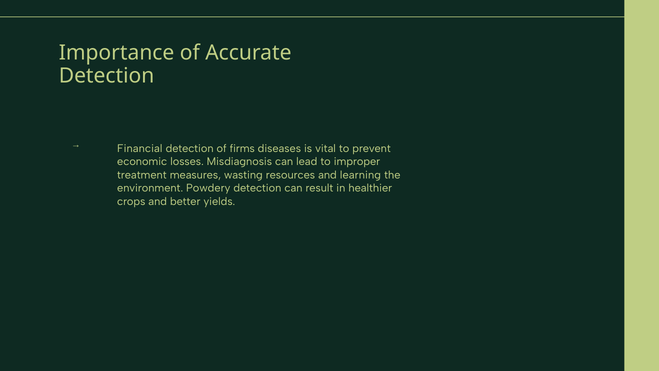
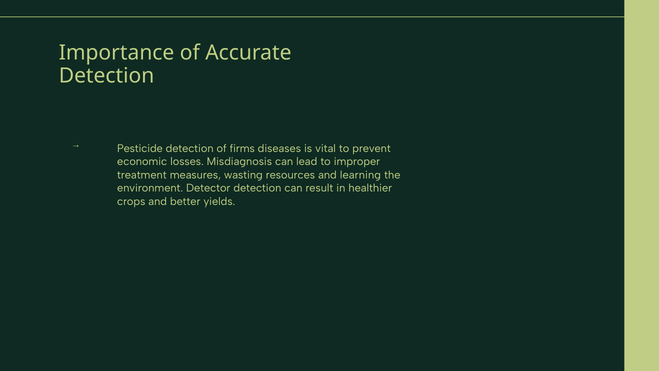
Financial: Financial -> Pesticide
Powdery: Powdery -> Detector
